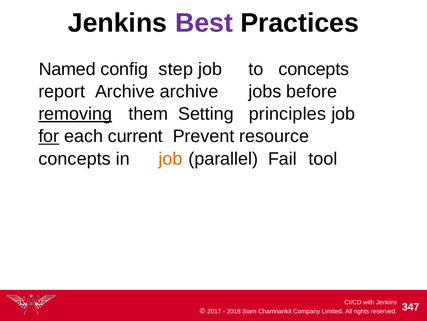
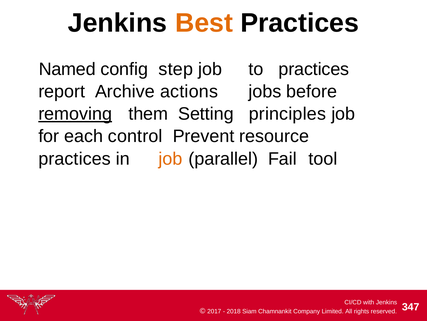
Best colour: purple -> orange
to concepts: concepts -> practices
Archive archive: archive -> actions
for underline: present -> none
current: current -> control
concepts at (75, 158): concepts -> practices
